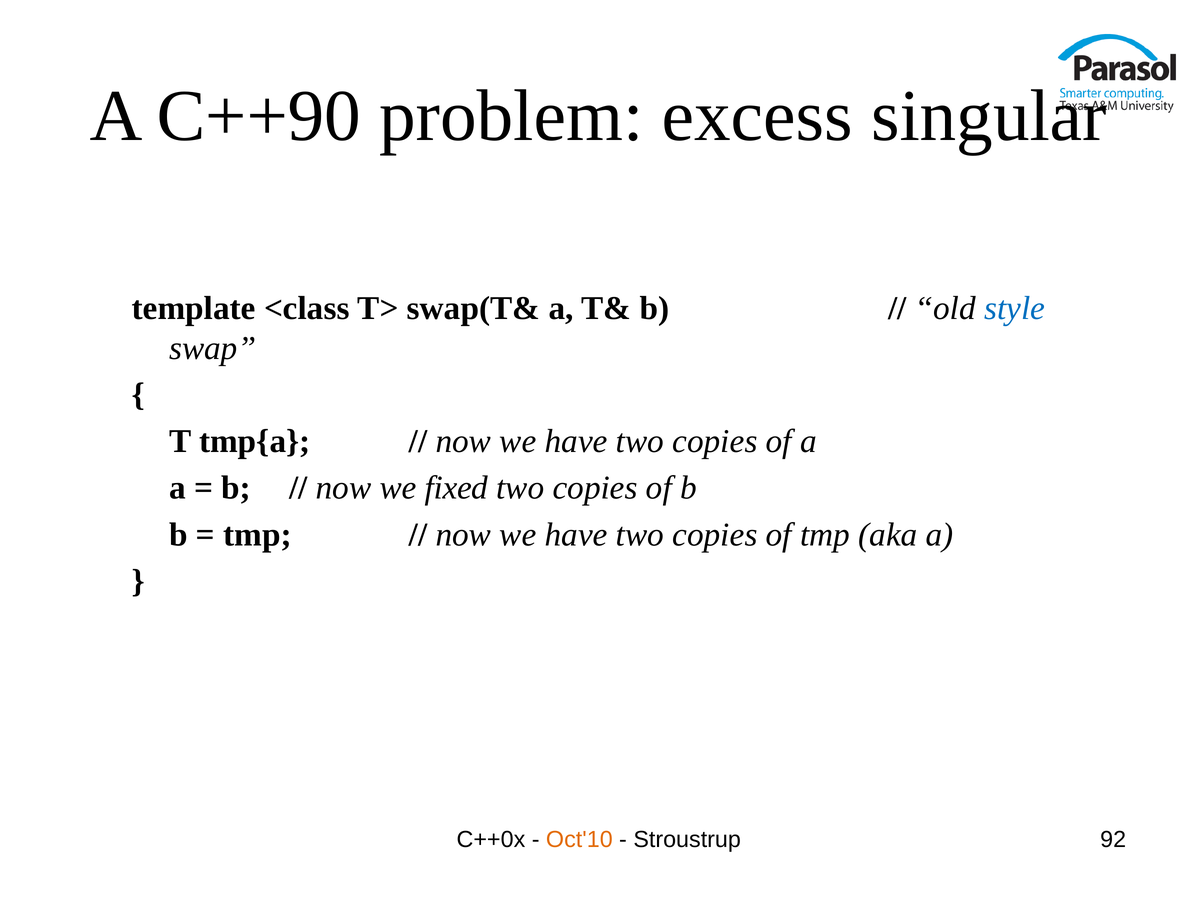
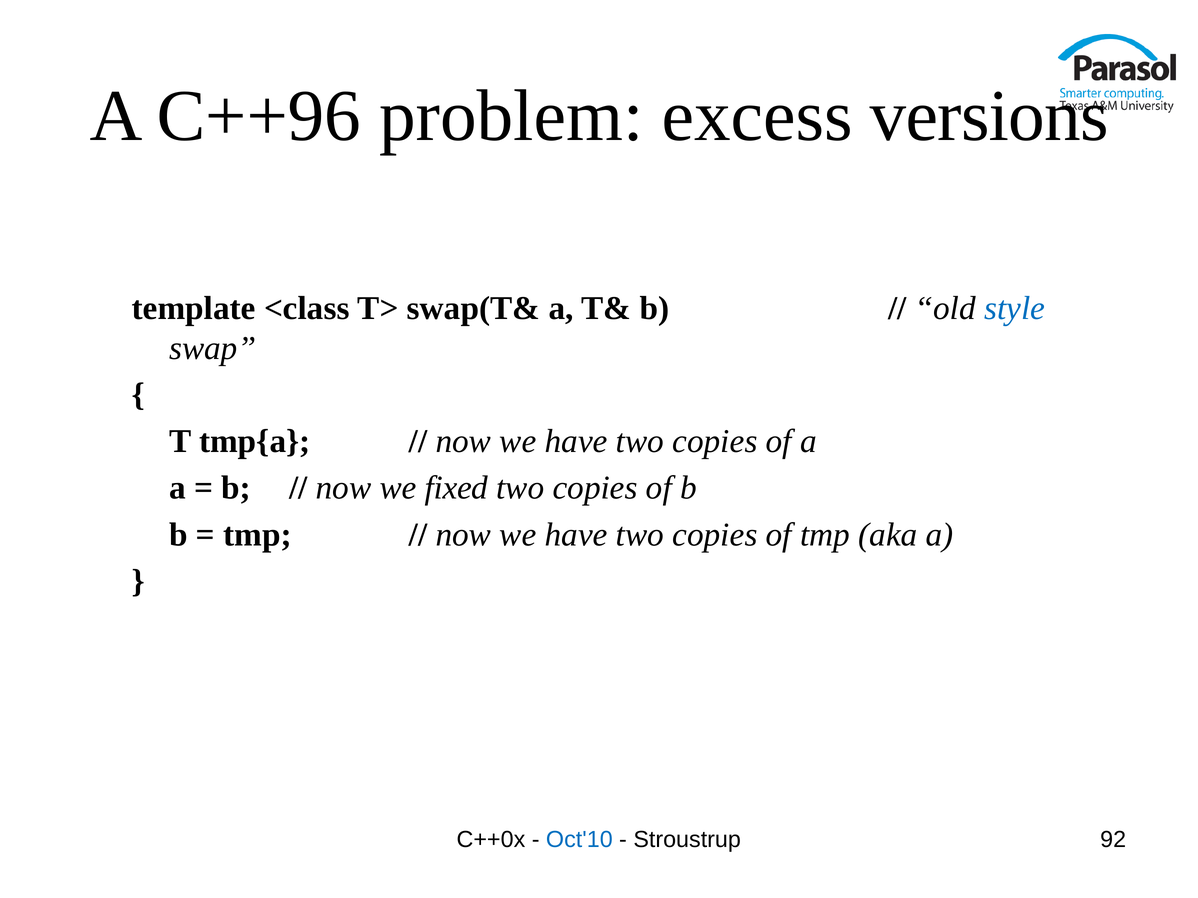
C++90: C++90 -> C++96
singular: singular -> versions
Oct'10 colour: orange -> blue
